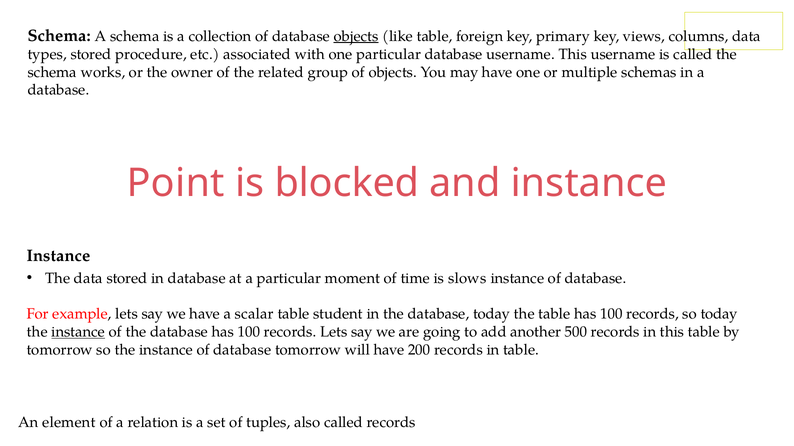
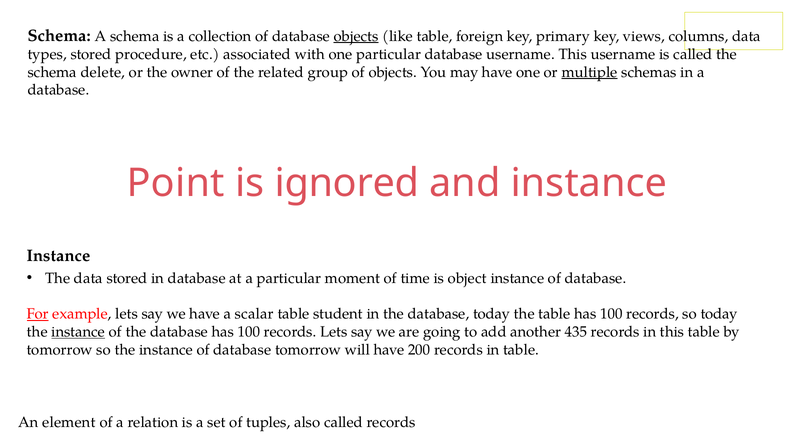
works: works -> delete
multiple underline: none -> present
blocked: blocked -> ignored
slows: slows -> object
For underline: none -> present
500: 500 -> 435
